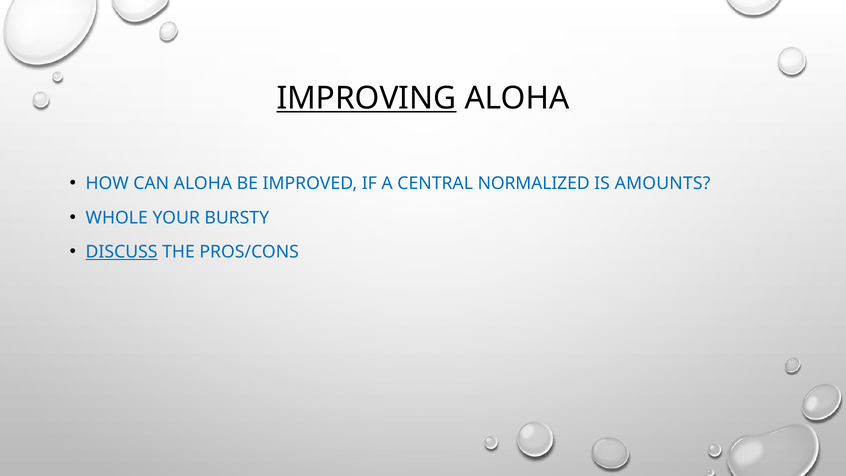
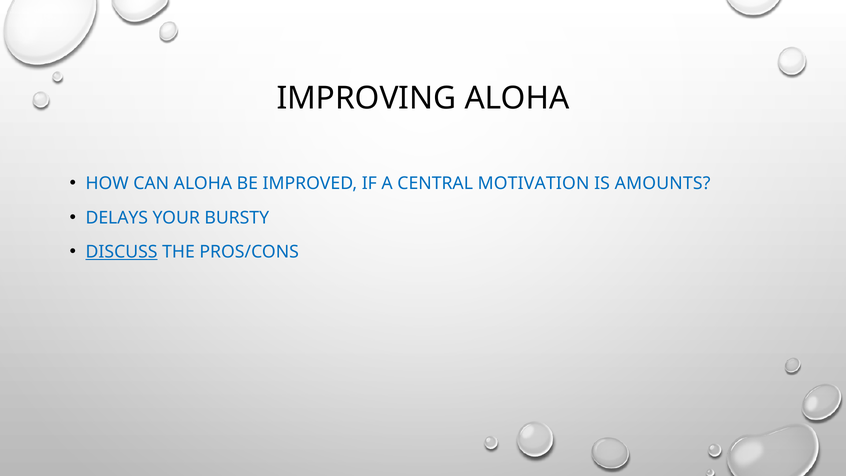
IMPROVING underline: present -> none
NORMALIZED: NORMALIZED -> MOTIVATION
WHOLE: WHOLE -> DELAYS
